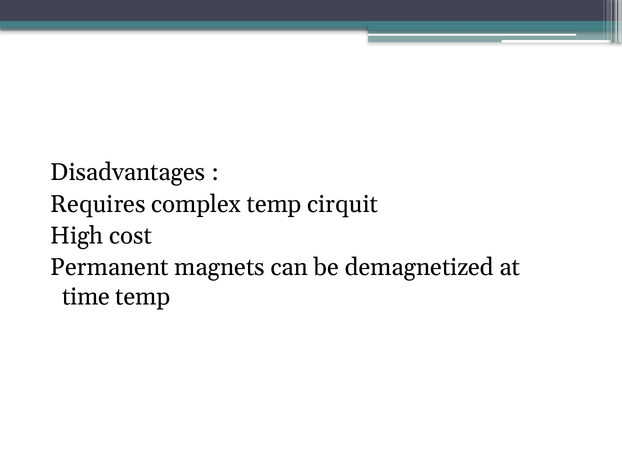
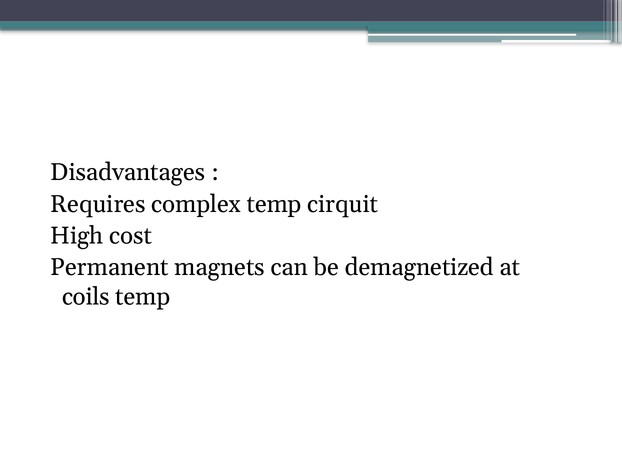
time: time -> coils
